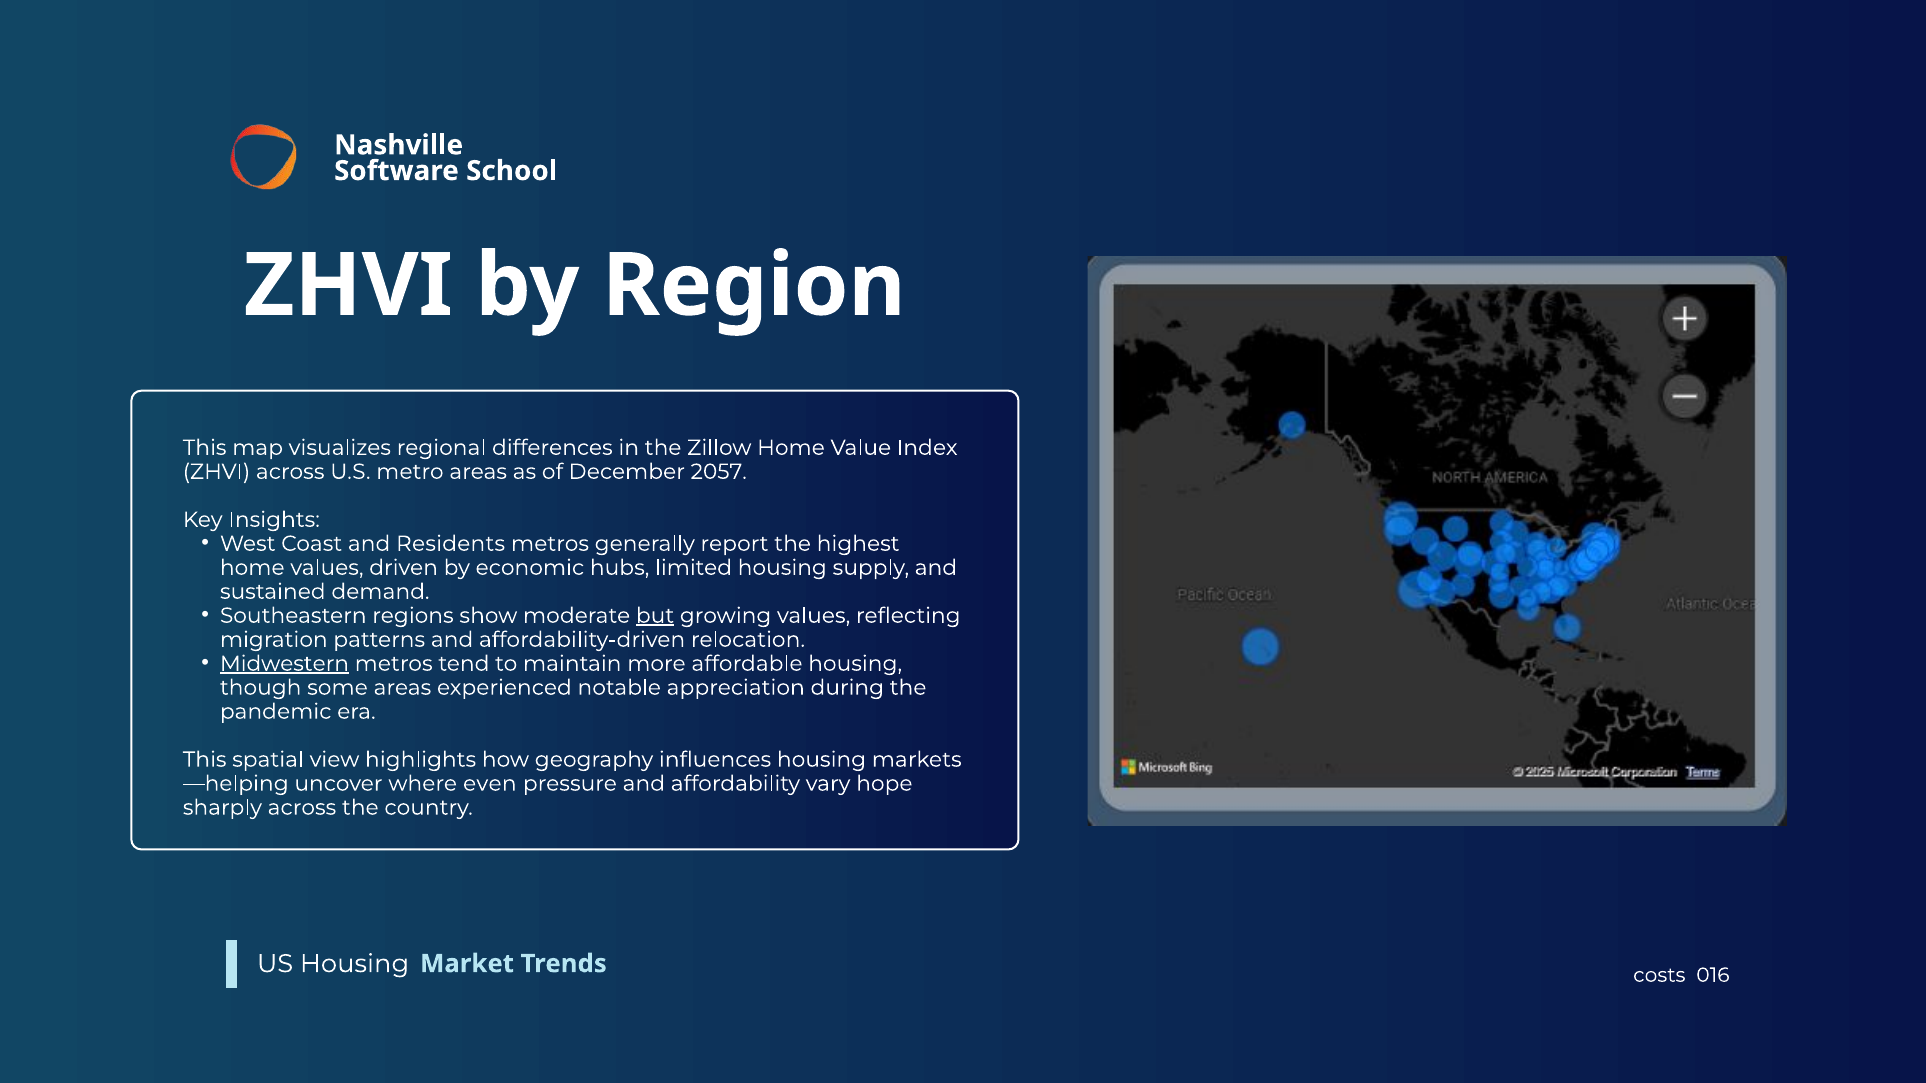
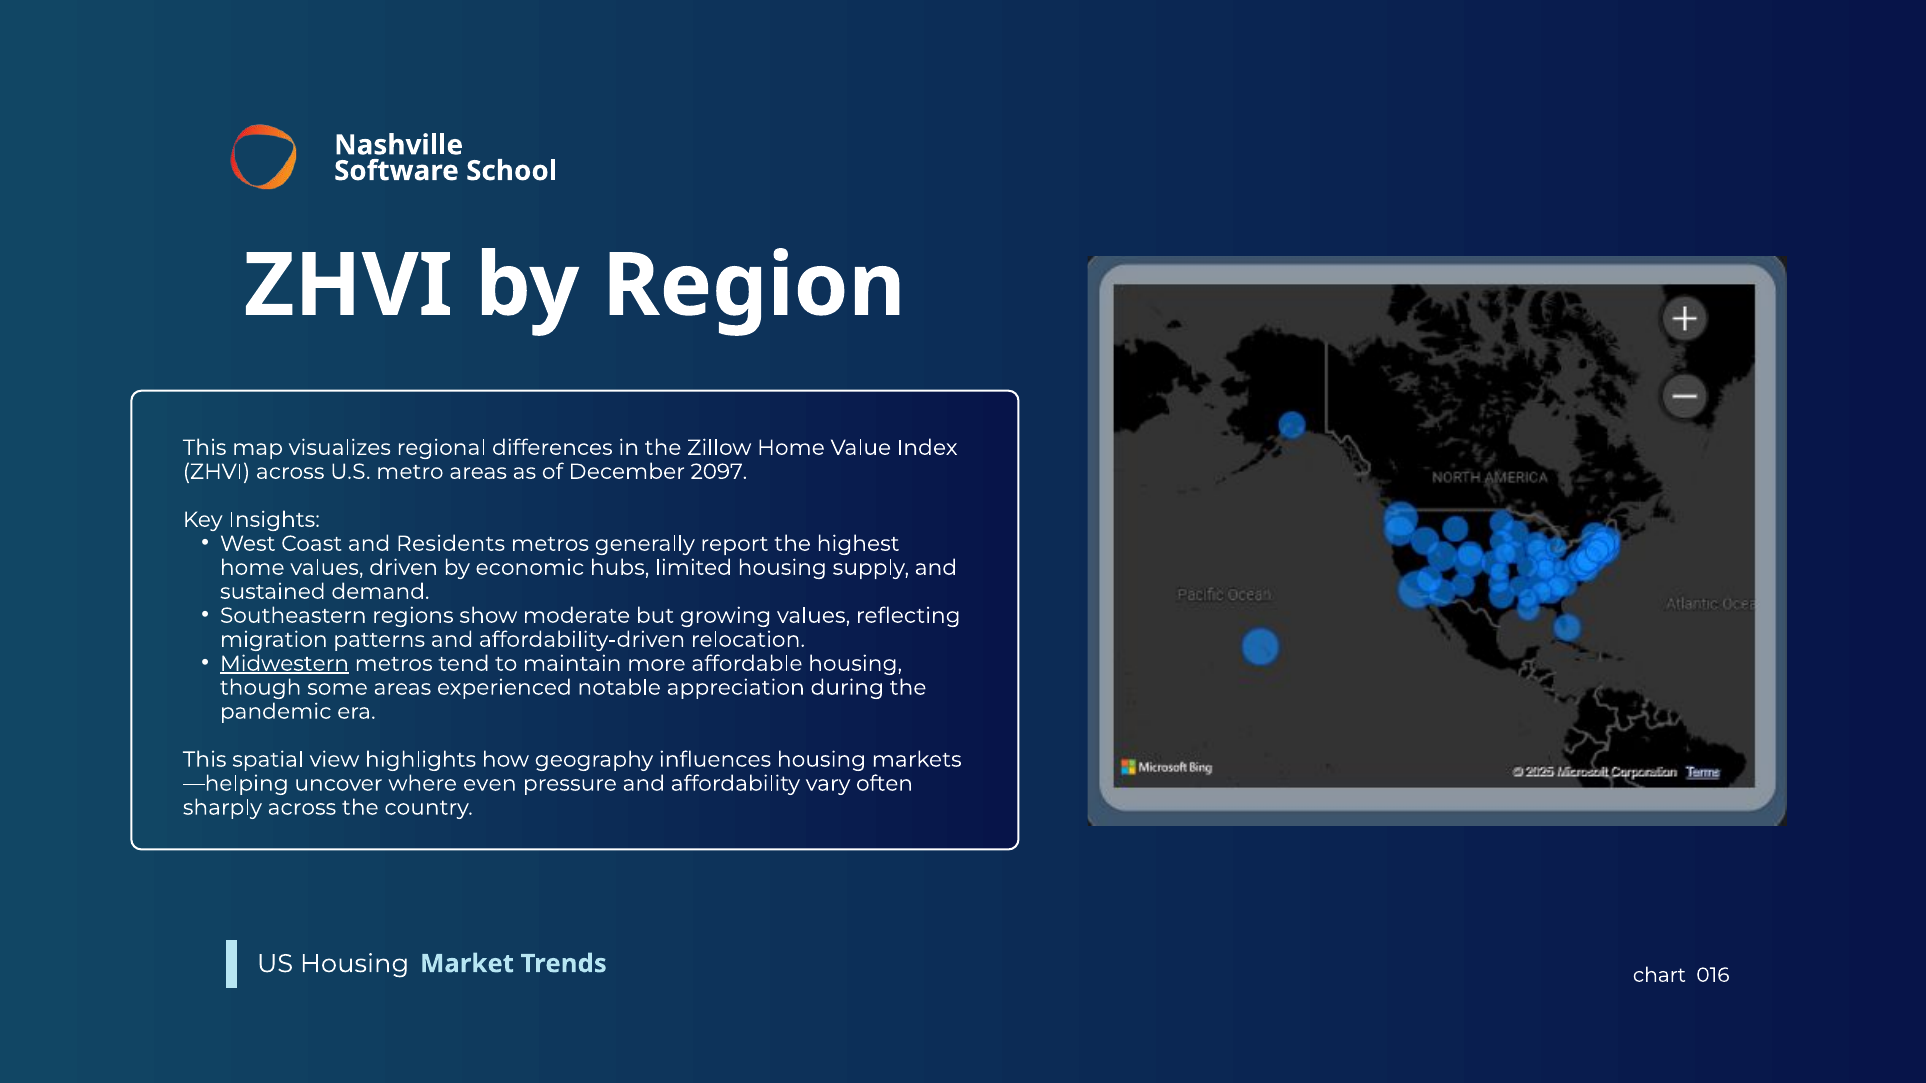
2057: 2057 -> 2097
but underline: present -> none
hope: hope -> often
costs: costs -> chart
